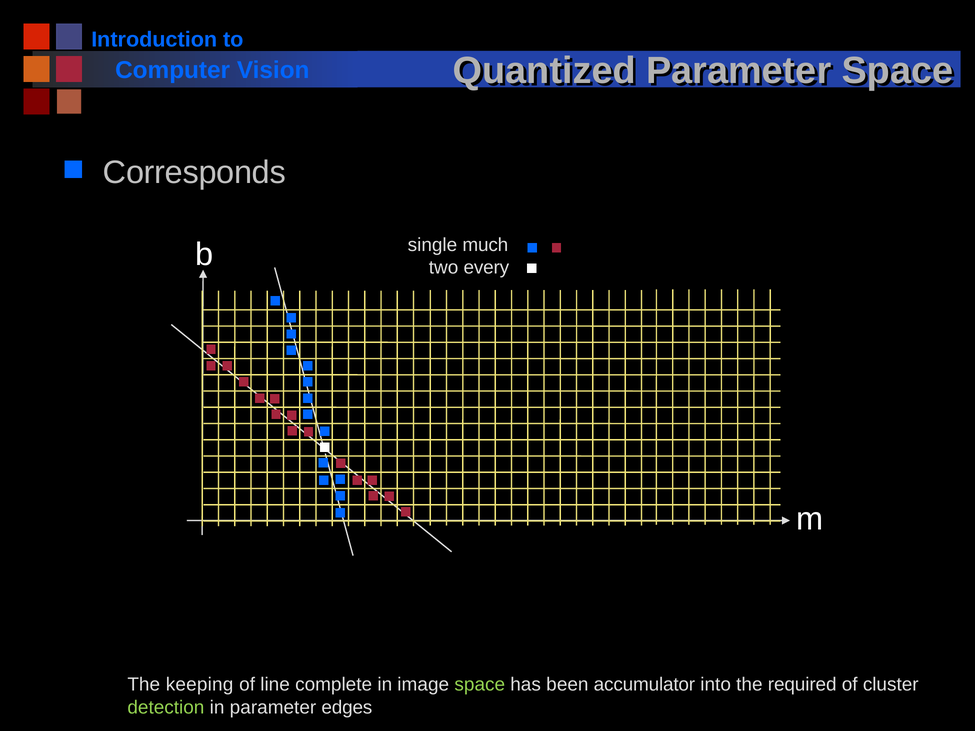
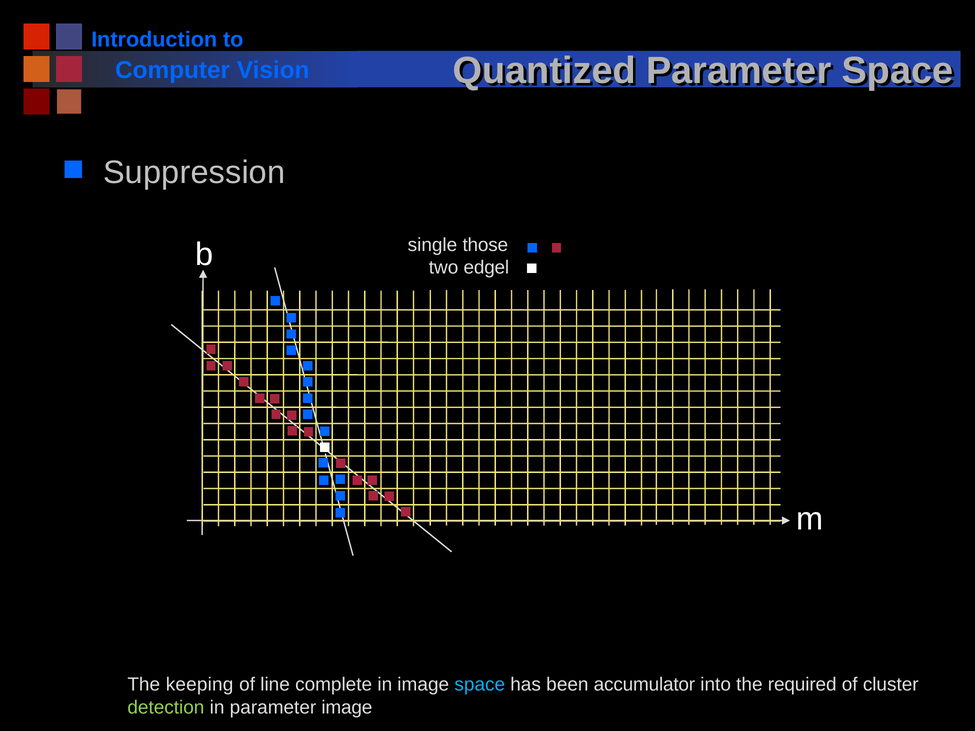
Corresponds: Corresponds -> Suppression
much: much -> those
every: every -> edgel
space at (480, 685) colour: light green -> light blue
parameter edges: edges -> image
